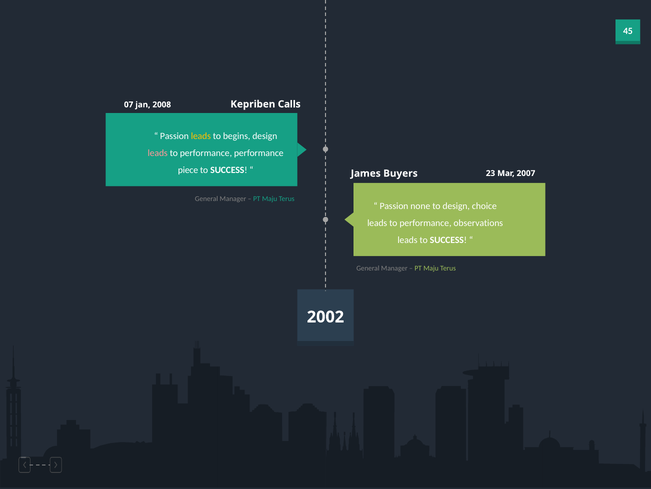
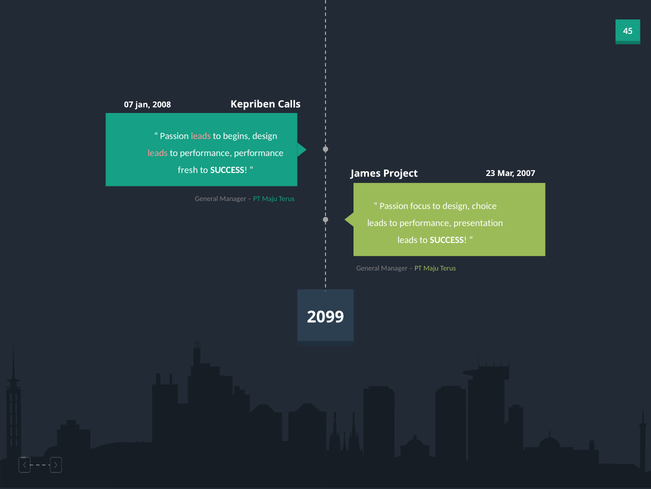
leads at (201, 136) colour: yellow -> pink
piece: piece -> fresh
Buyers: Buyers -> Project
none: none -> focus
observations: observations -> presentation
2002: 2002 -> 2099
